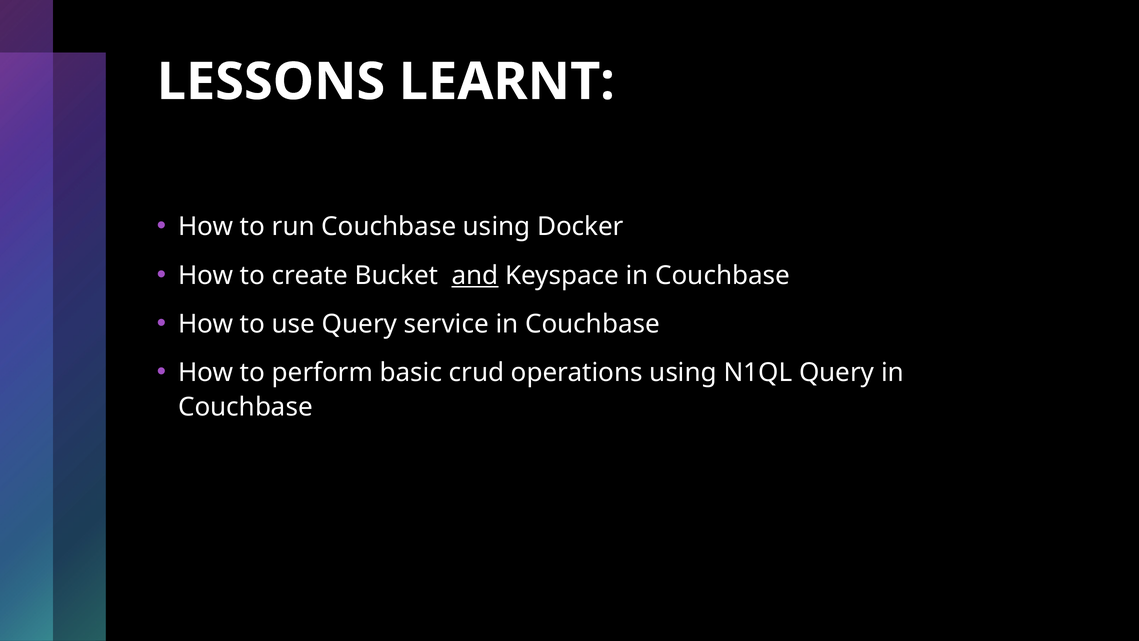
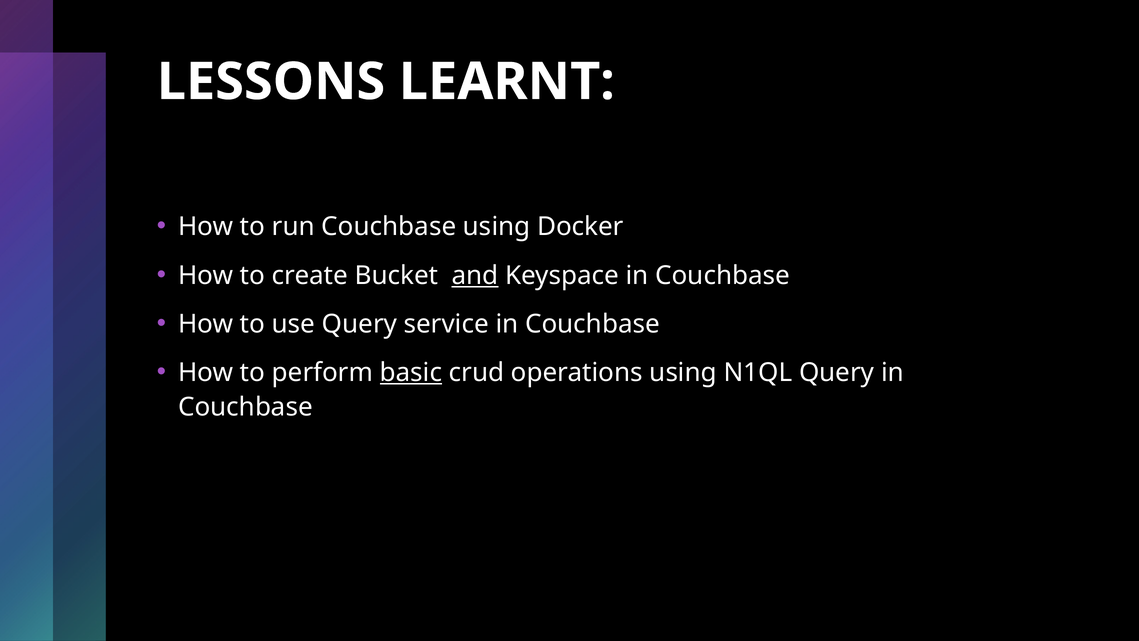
basic underline: none -> present
